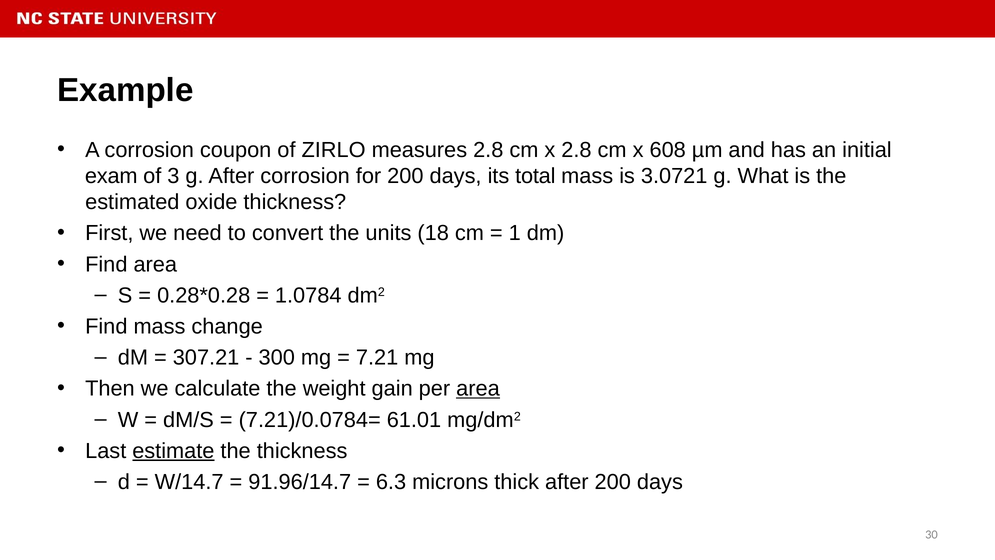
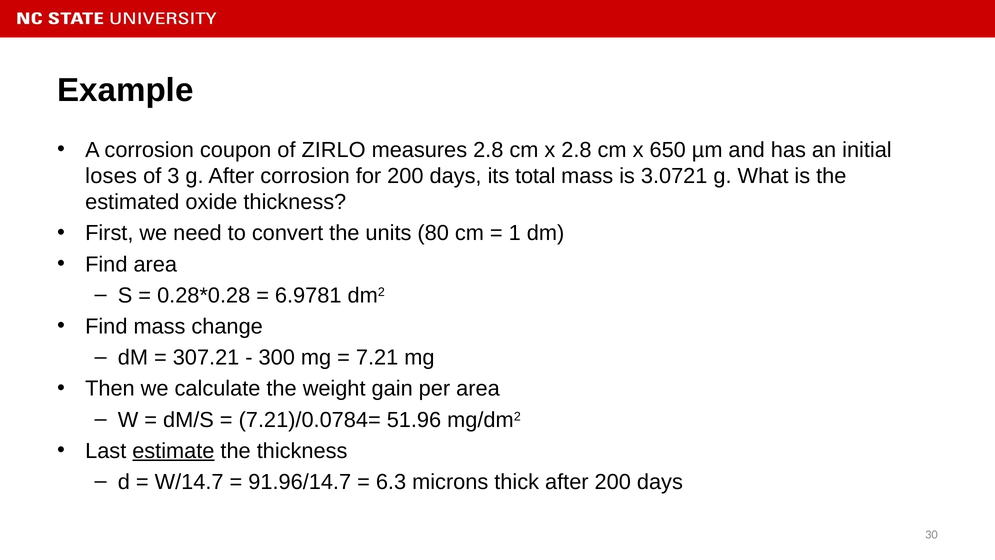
608: 608 -> 650
exam: exam -> loses
18: 18 -> 80
1.0784: 1.0784 -> 6.9781
area at (478, 389) underline: present -> none
61.01: 61.01 -> 51.96
